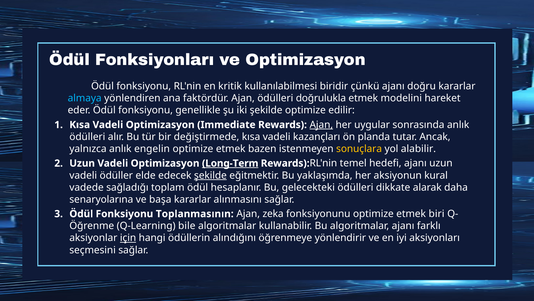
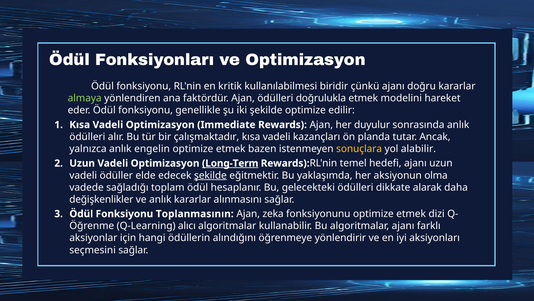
almaya colour: light blue -> light green
Ajan at (321, 125) underline: present -> none
uygular: uygular -> duyulur
değiştirmede: değiştirmede -> çalışmaktadır
kural: kural -> olma
senaryolarına: senaryolarına -> değişkenlikler
ve başa: başa -> anlık
biri: biri -> dizi
bile: bile -> alıcı
için underline: present -> none
